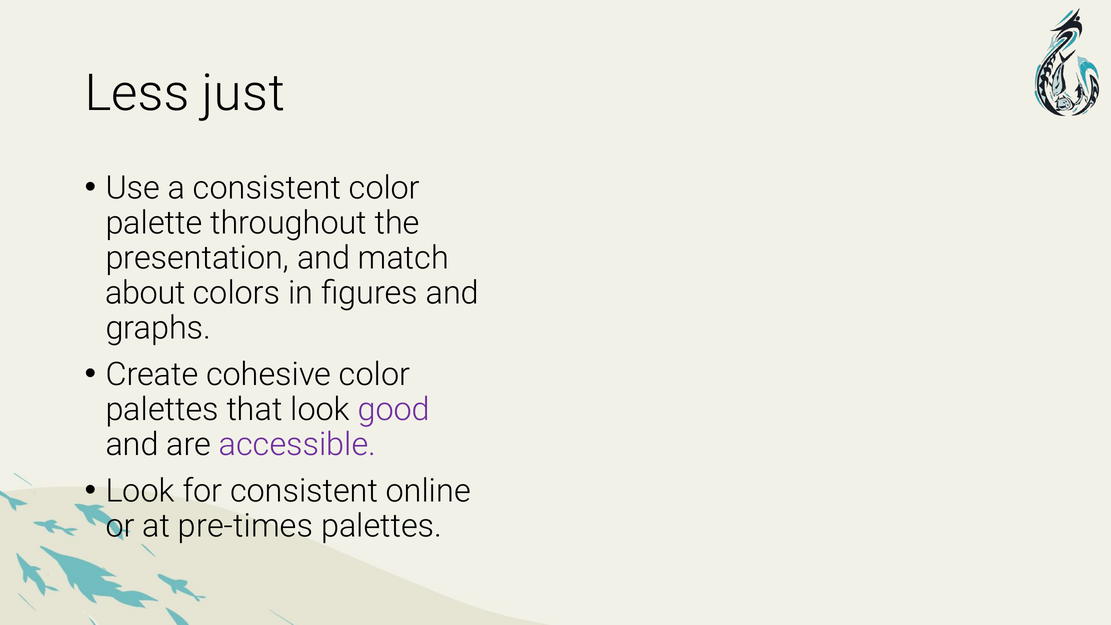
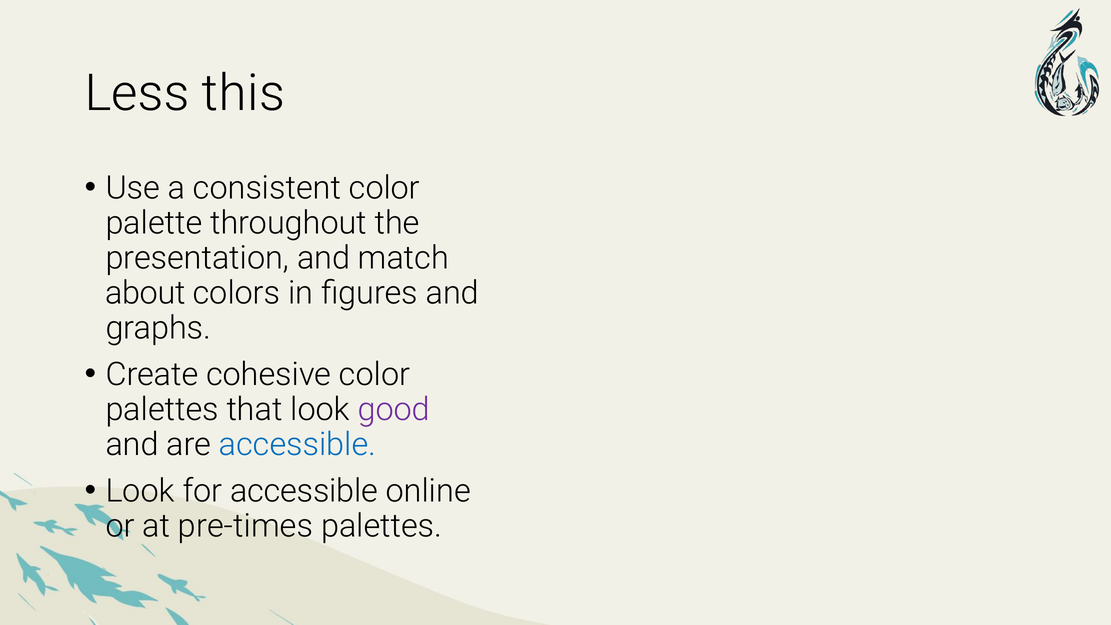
just: just -> this
accessible at (297, 444) colour: purple -> blue
for consistent: consistent -> accessible
